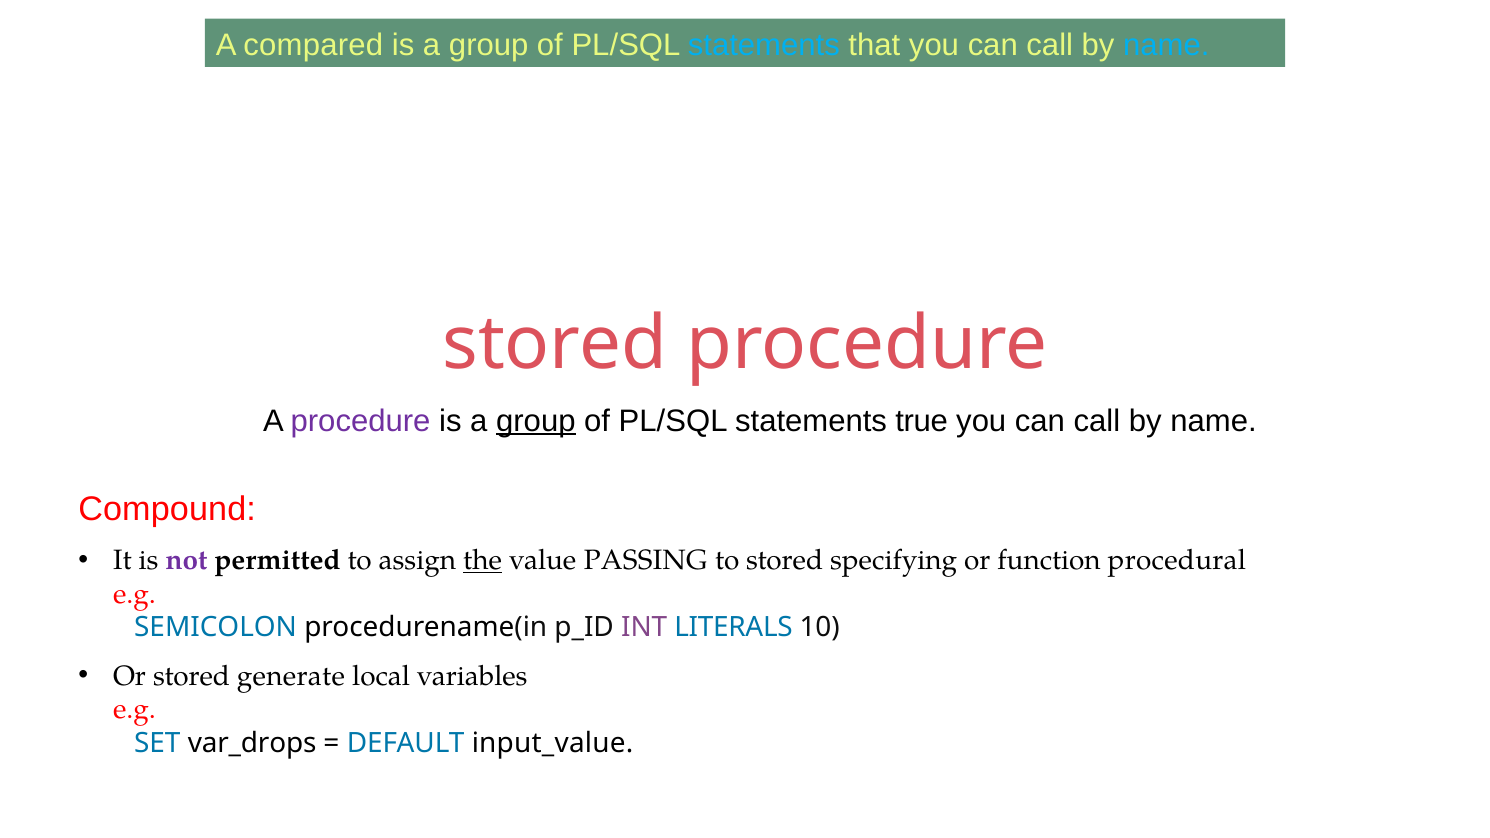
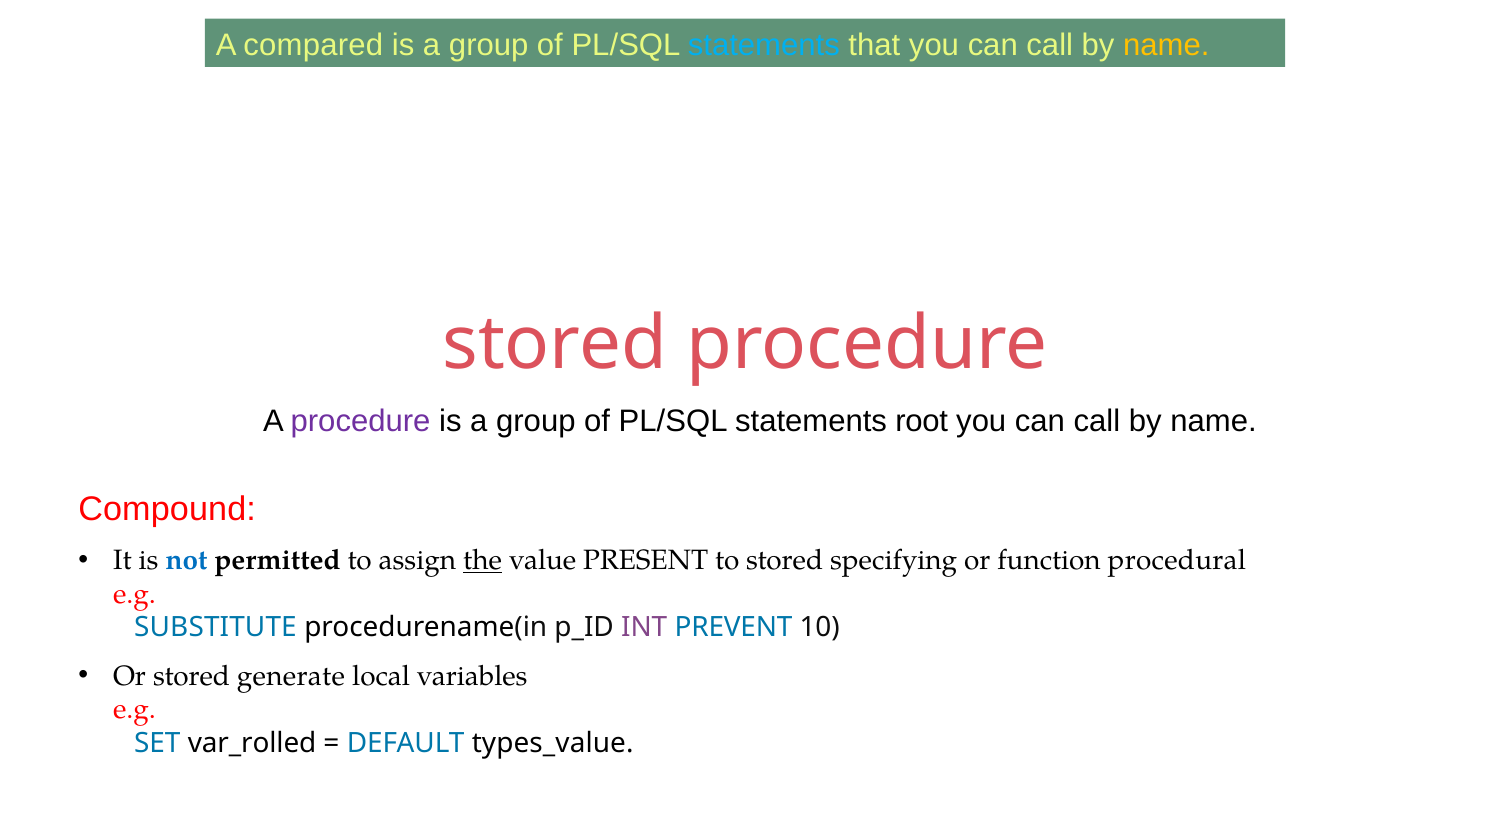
name at (1166, 45) colour: light blue -> yellow
group at (536, 421) underline: present -> none
true: true -> root
not colour: purple -> blue
PASSING: PASSING -> PRESENT
SEMICOLON: SEMICOLON -> SUBSTITUTE
LITERALS: LITERALS -> PREVENT
var_drops: var_drops -> var_rolled
input_value: input_value -> types_value
